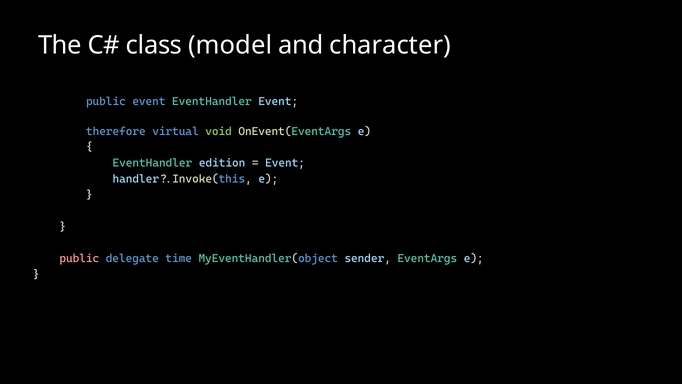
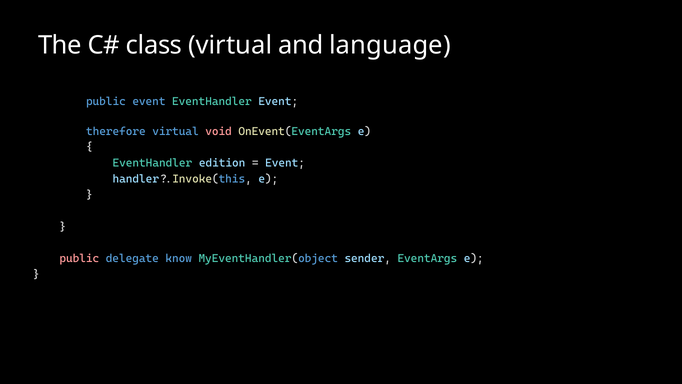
class model: model -> virtual
character: character -> language
void colour: light green -> pink
time: time -> know
